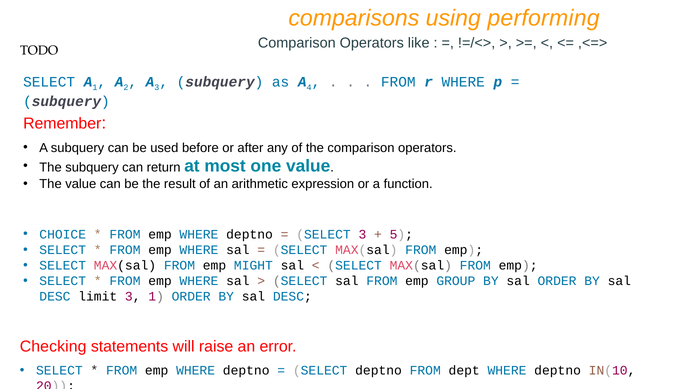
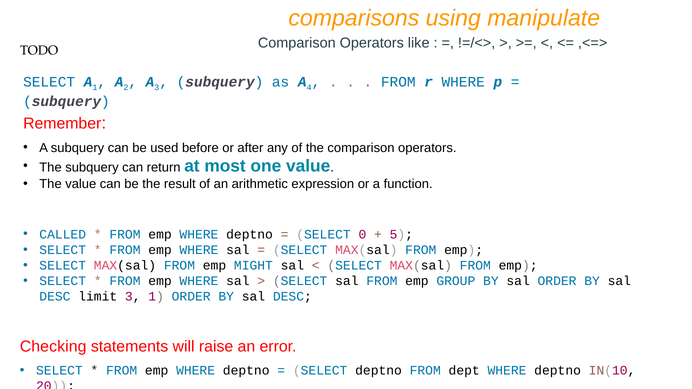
performing: performing -> manipulate
CHOICE: CHOICE -> CALLED
SELECT 3: 3 -> 0
